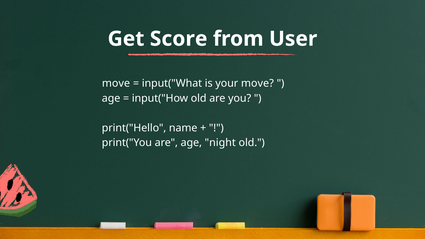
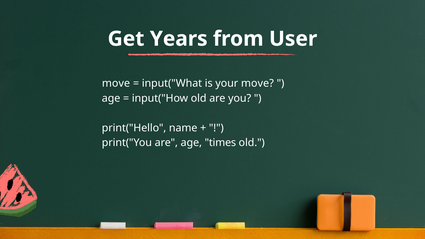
Score: Score -> Years
night: night -> times
